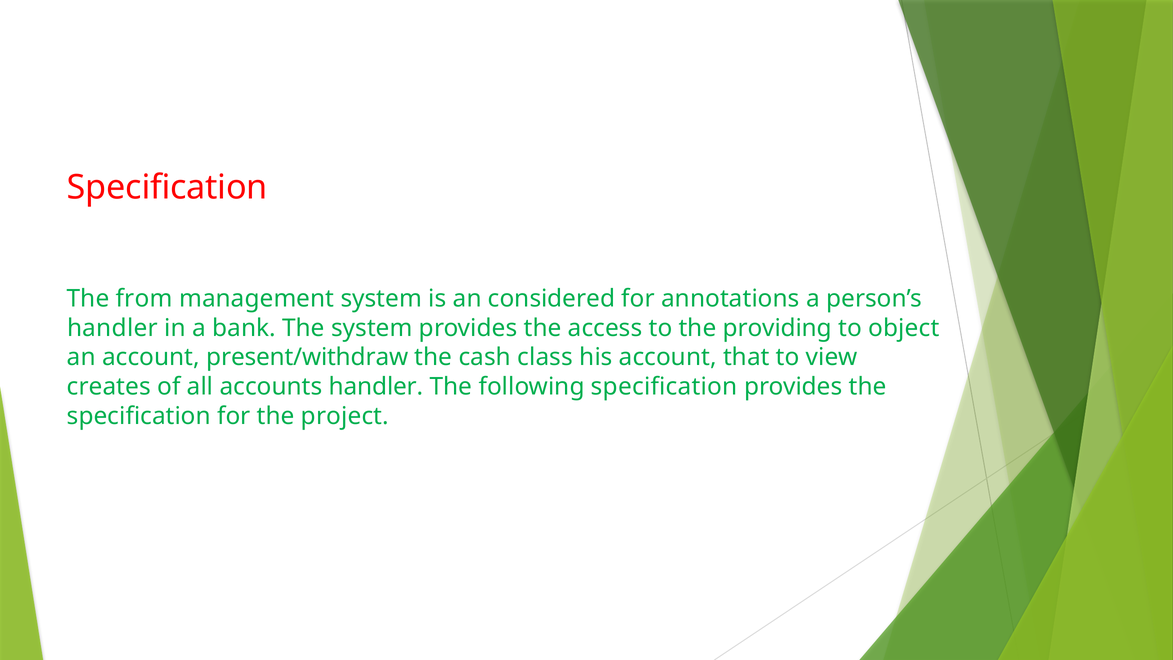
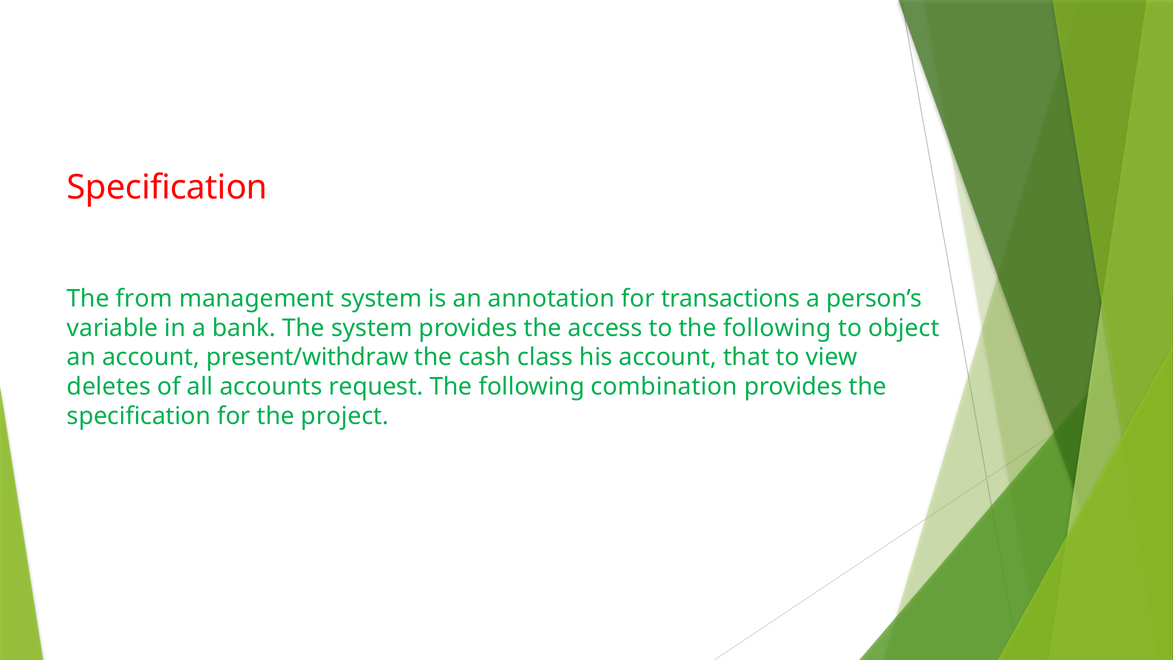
considered: considered -> annotation
annotations: annotations -> transactions
handler at (112, 328): handler -> variable
to the providing: providing -> following
creates: creates -> deletes
accounts handler: handler -> request
following specification: specification -> combination
